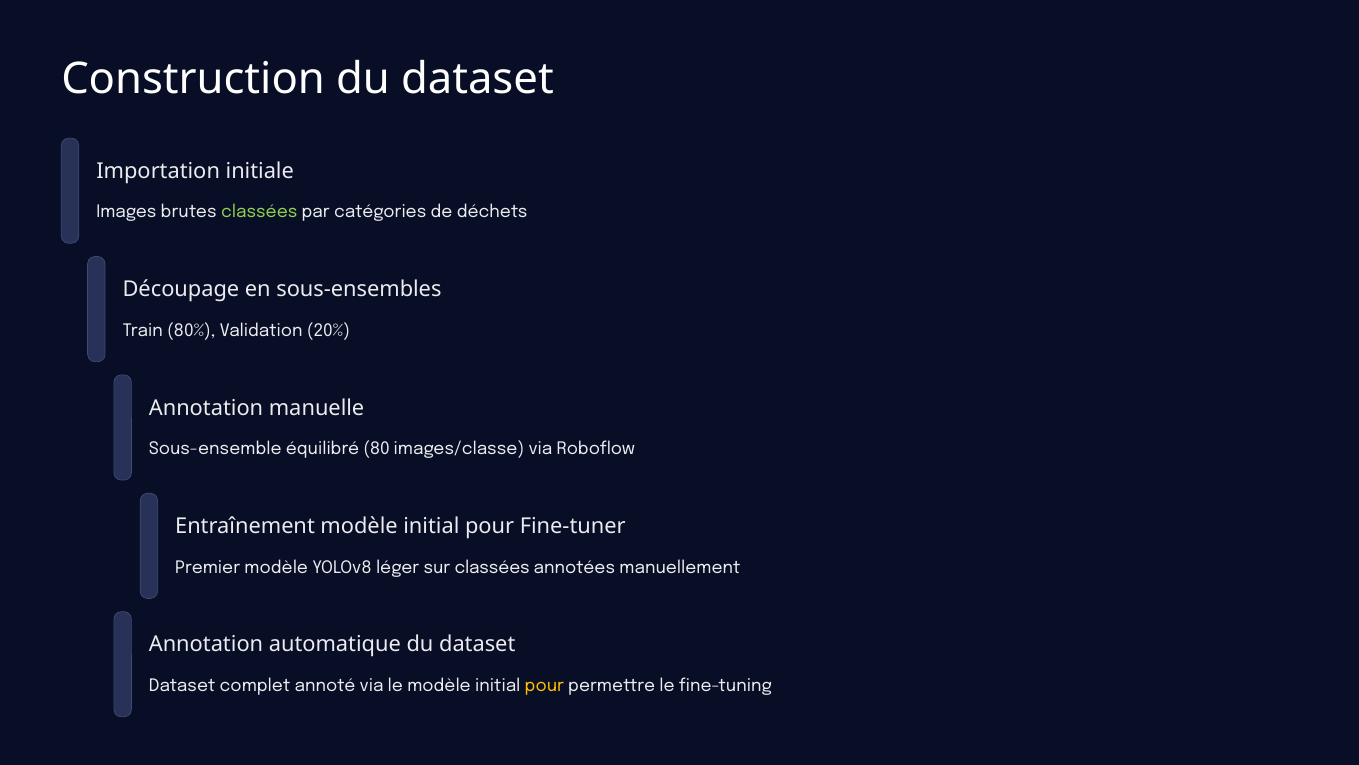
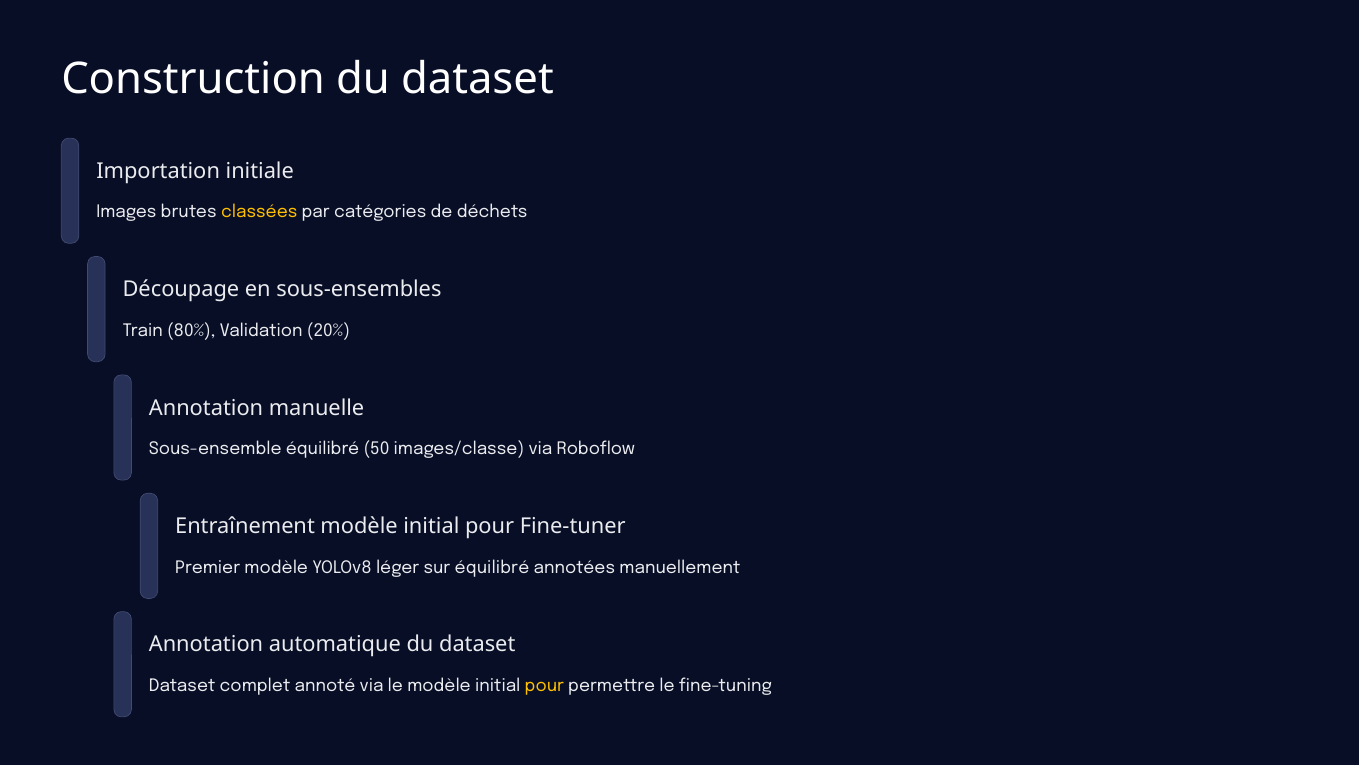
classées at (259, 212) colour: light green -> yellow
80: 80 -> 50
sur classées: classées -> équilibré
